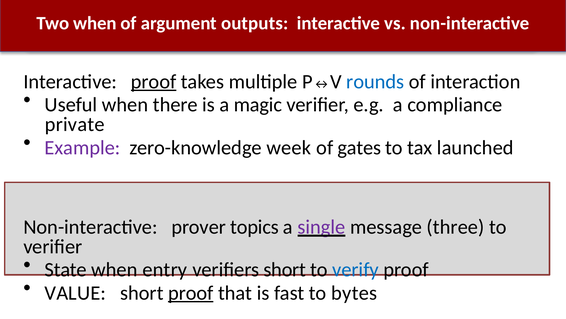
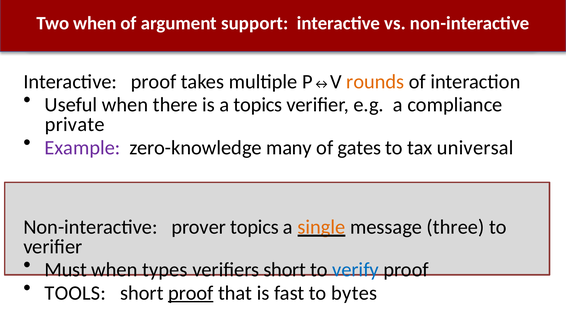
outputs: outputs -> support
proof at (154, 81) underline: present -> none
rounds colour: blue -> orange
a magic: magic -> topics
week: week -> many
launched: launched -> universal
single colour: purple -> orange
State: State -> Must
entry: entry -> types
VALUE: VALUE -> TOOLS
